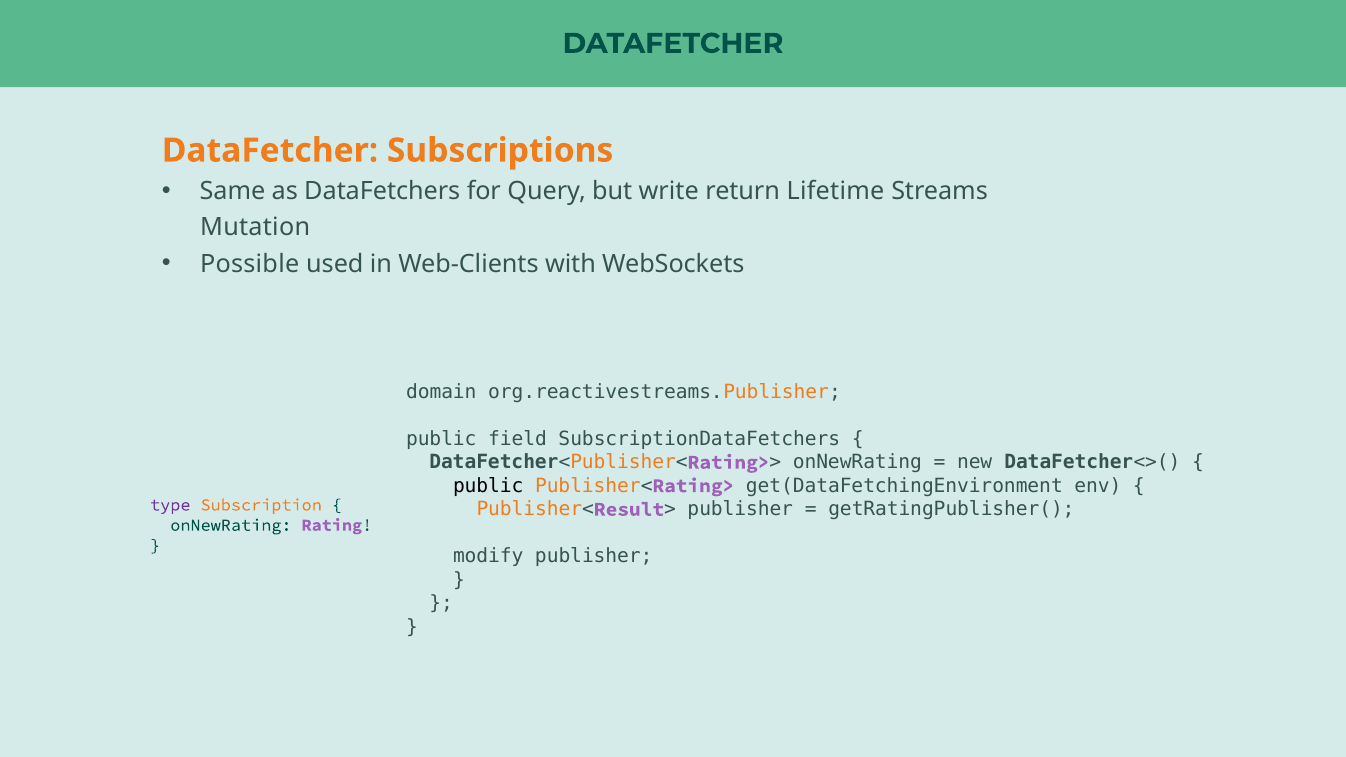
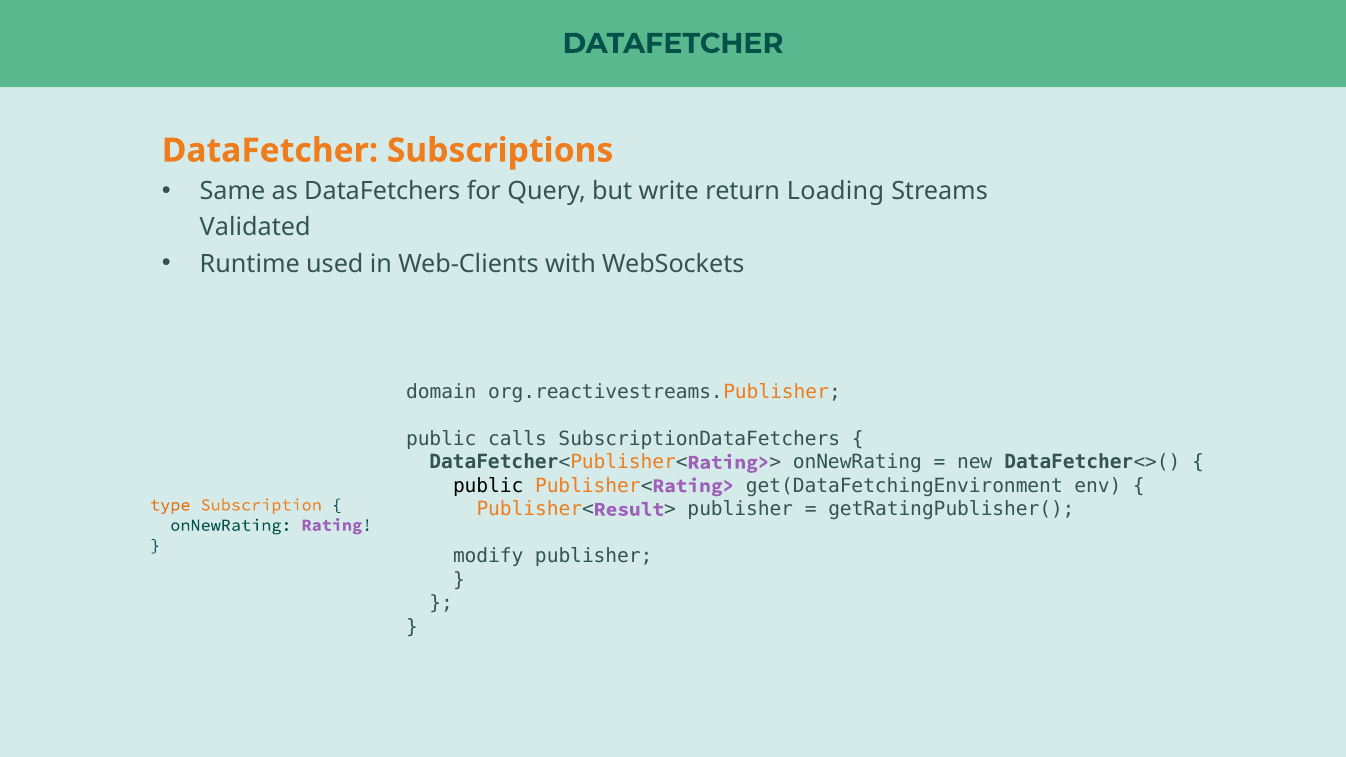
Lifetime: Lifetime -> Loading
Mutation: Mutation -> Validated
Possible: Possible -> Runtime
field: field -> calls
type colour: purple -> orange
